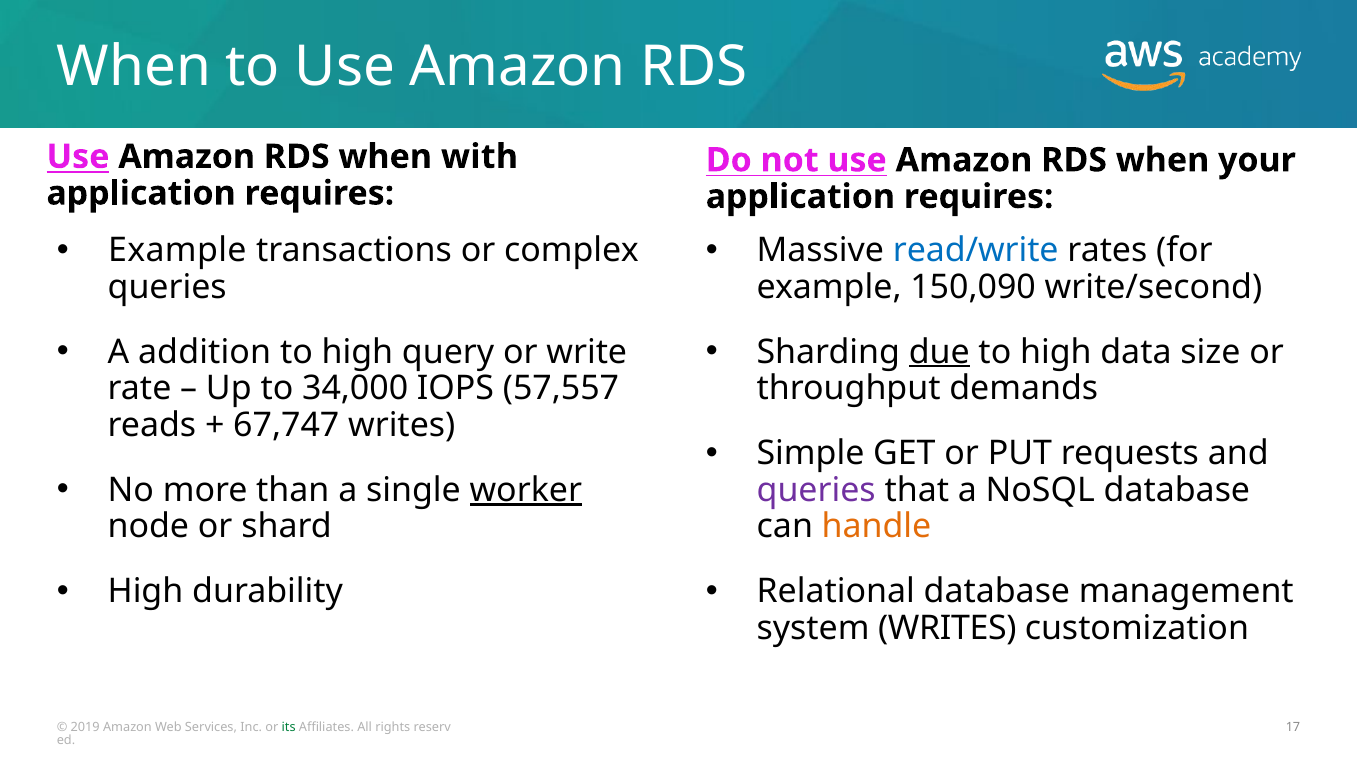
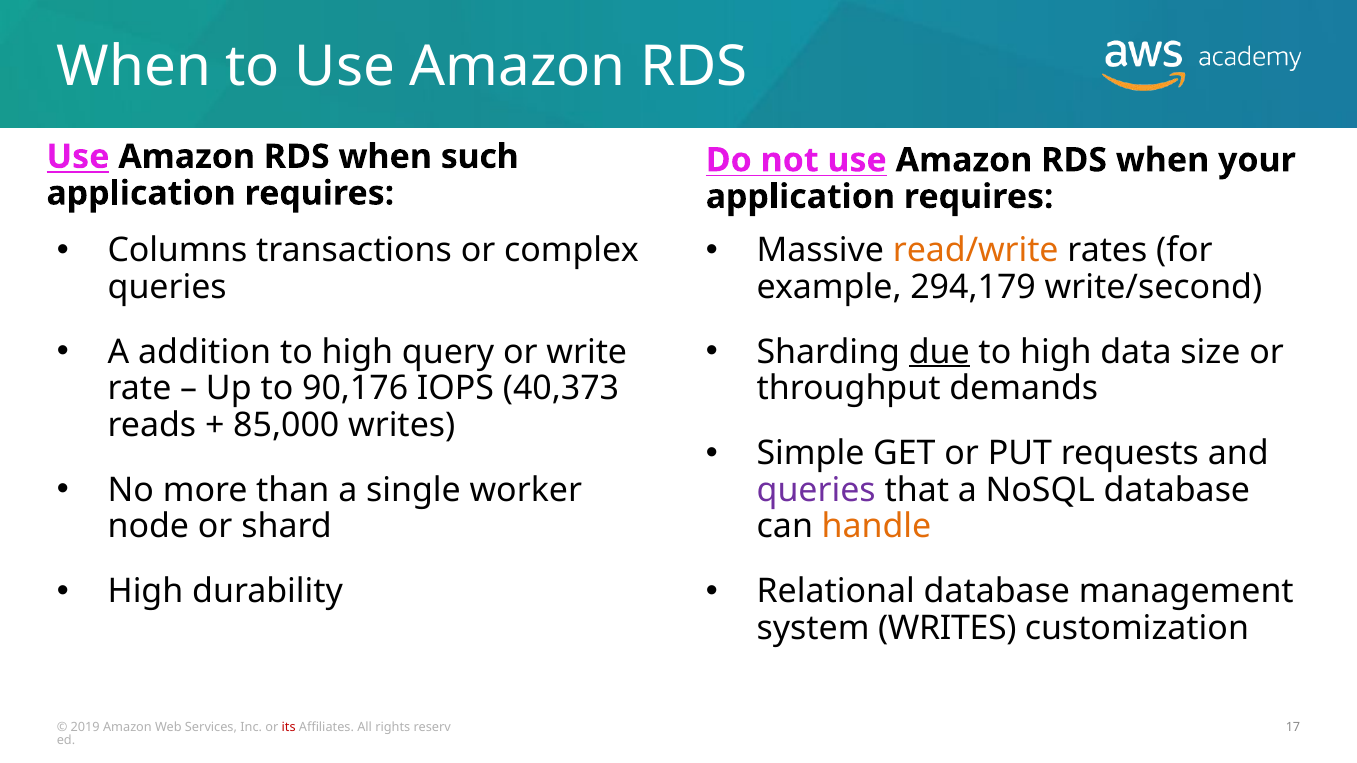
with: with -> such
Example at (177, 250): Example -> Columns
read/write colour: blue -> orange
150,090: 150,090 -> 294,179
34,000: 34,000 -> 90,176
57,557: 57,557 -> 40,373
67,747: 67,747 -> 85,000
worker underline: present -> none
its colour: green -> red
